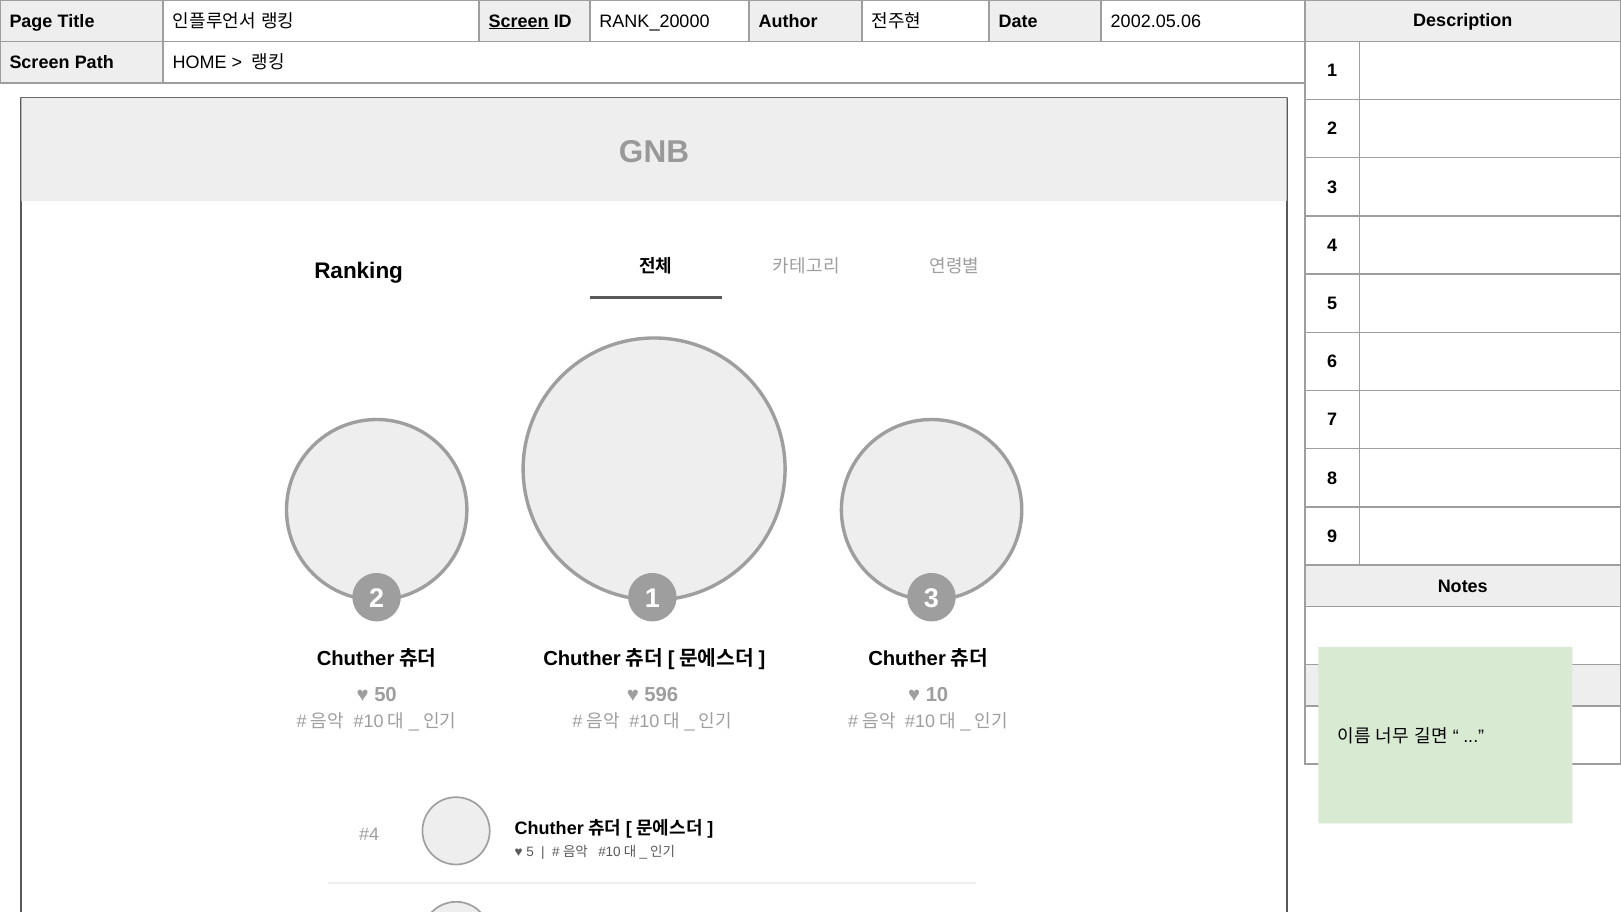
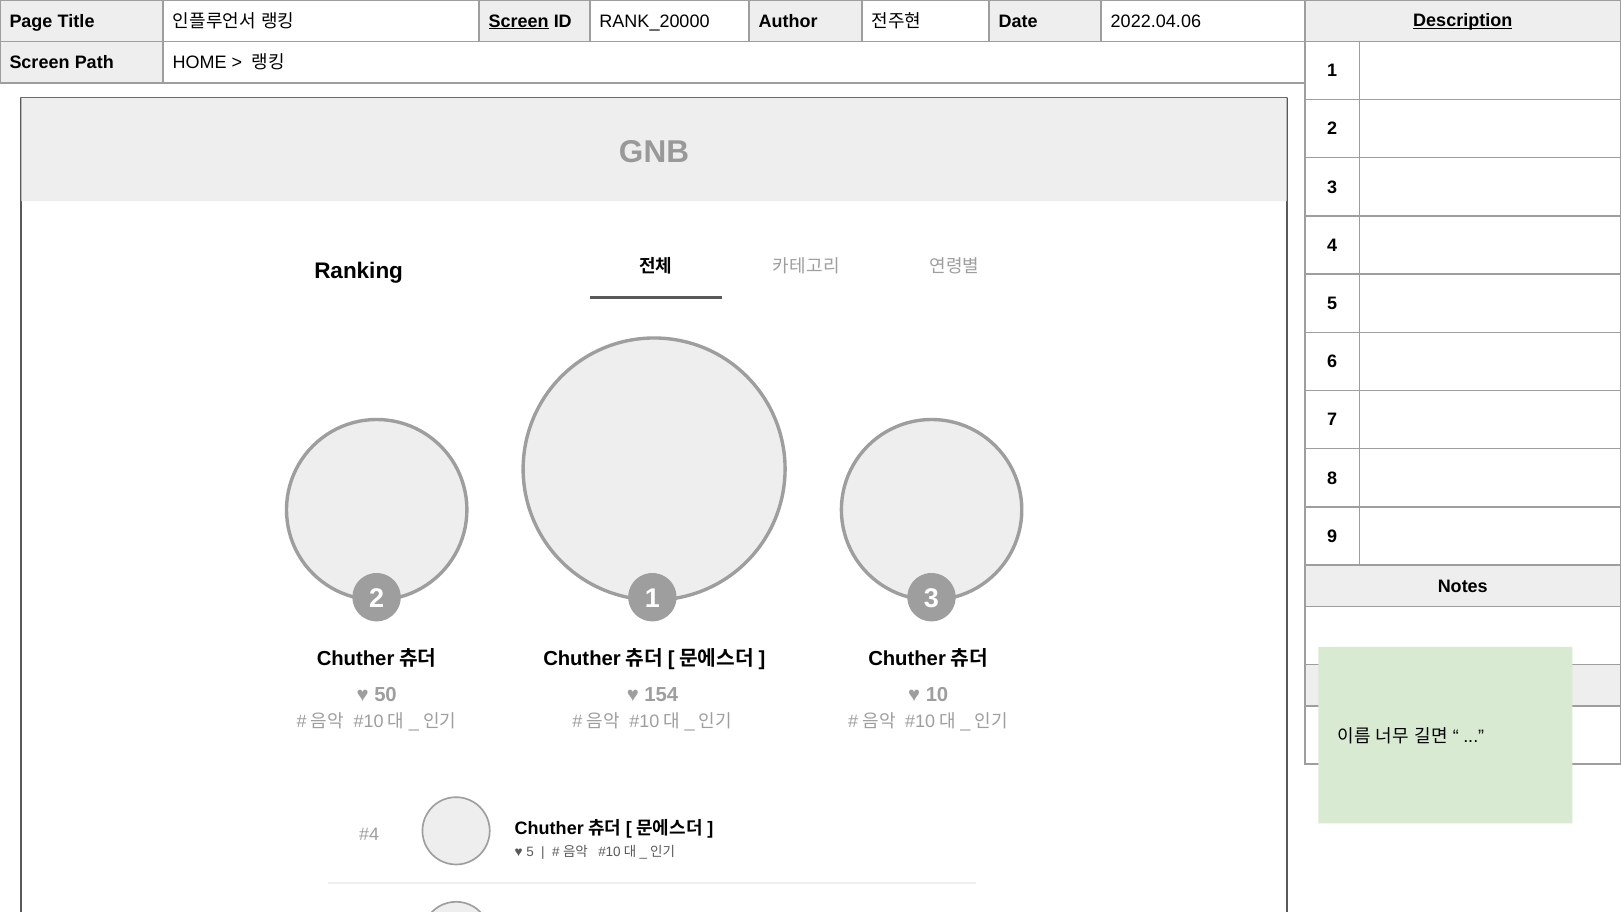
2002.05.06: 2002.05.06 -> 2022.04.06
Description underline: none -> present
596: 596 -> 154
